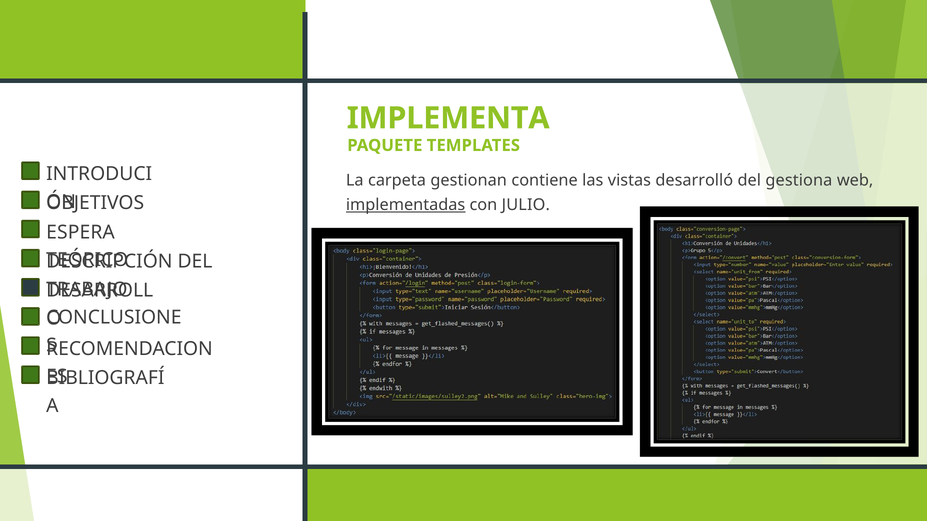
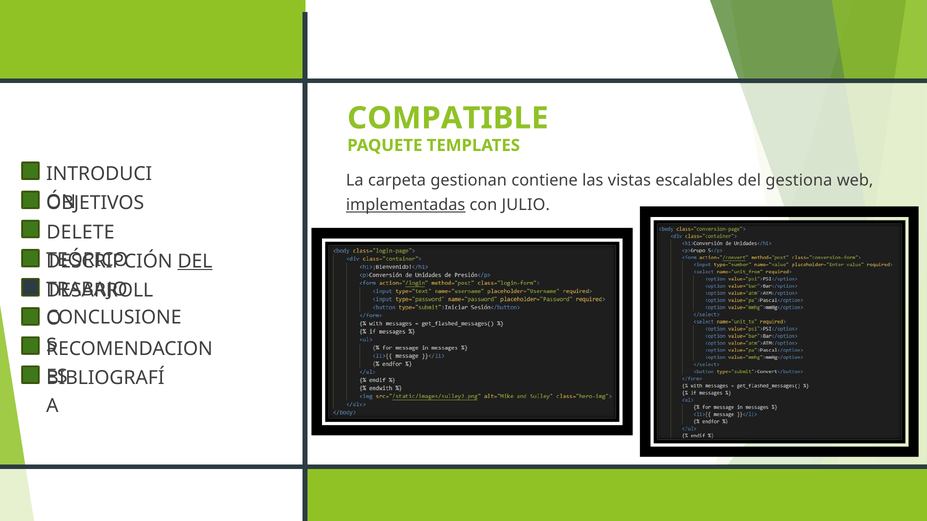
IMPLEMENTA: IMPLEMENTA -> COMPATIBLE
desarrolló: desarrolló -> escalables
ESPERA: ESPERA -> DELETE
DEL at (195, 262) underline: none -> present
